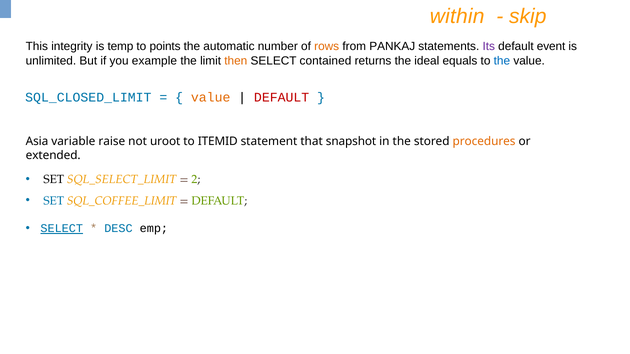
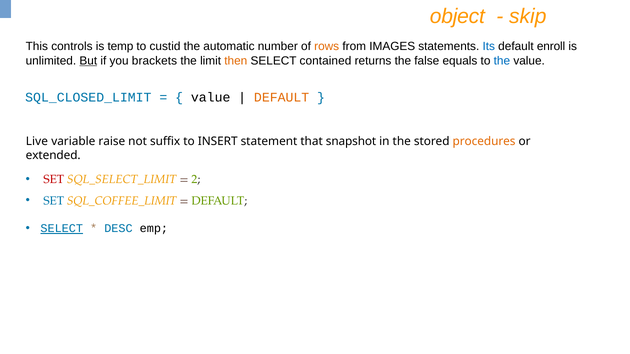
within: within -> object
integrity: integrity -> controls
points: points -> custid
PANKAJ: PANKAJ -> IMAGES
Its colour: purple -> blue
event: event -> enroll
But underline: none -> present
example: example -> brackets
ideal: ideal -> false
value at (211, 98) colour: orange -> black
DEFAULT at (282, 98) colour: red -> orange
Asia: Asia -> Live
uroot: uroot -> suffix
ITEMID: ITEMID -> INSERT
SET at (54, 180) colour: black -> red
